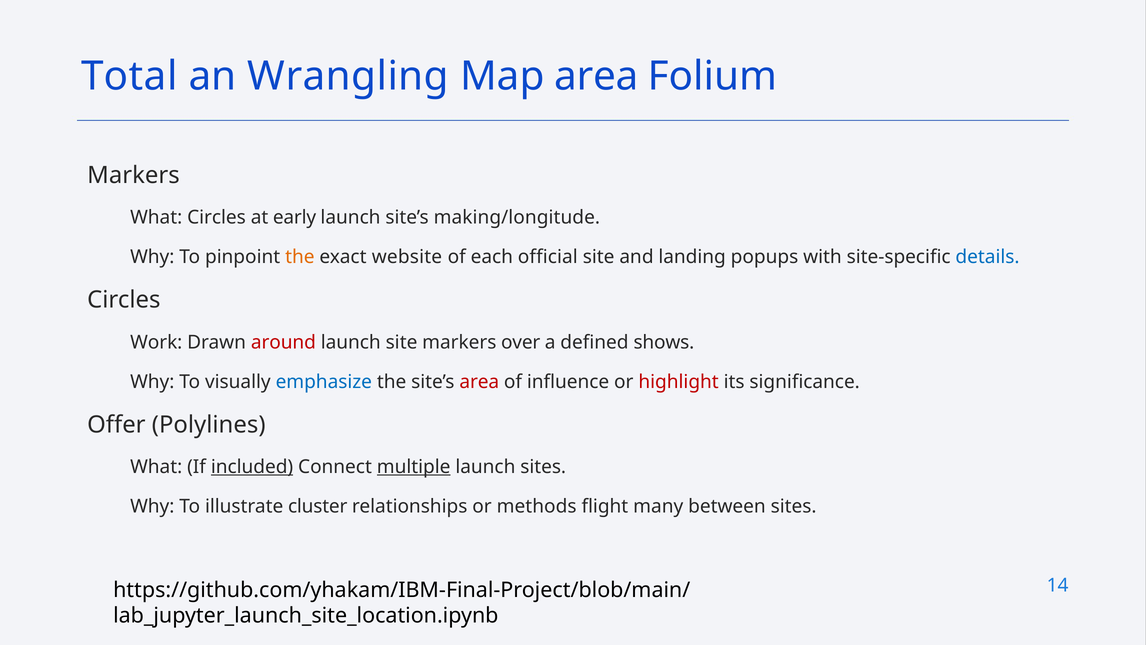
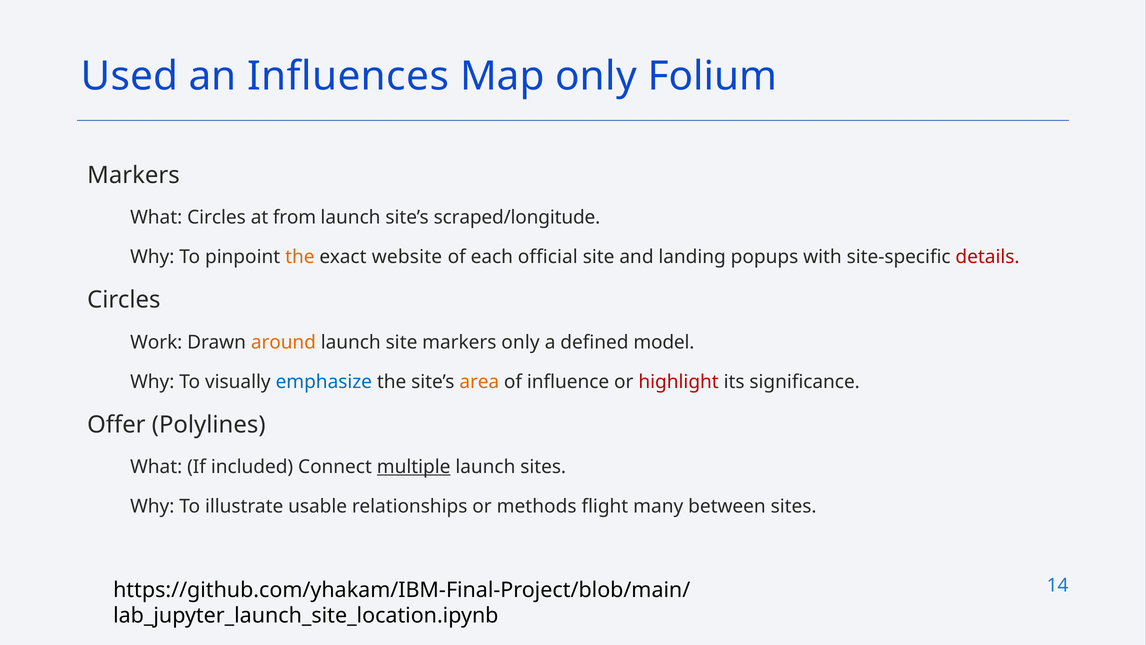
Total: Total -> Used
Wrangling: Wrangling -> Influences
Map area: area -> only
early: early -> from
making/longitude: making/longitude -> scraped/longitude
details colour: blue -> red
around colour: red -> orange
markers over: over -> only
shows: shows -> model
area at (479, 382) colour: red -> orange
included underline: present -> none
cluster: cluster -> usable
